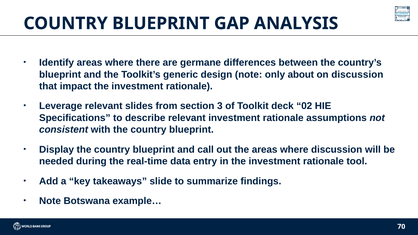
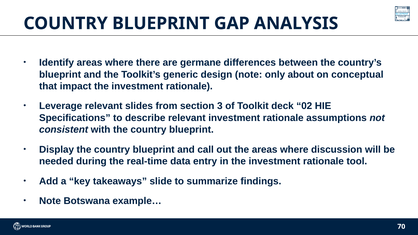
on discussion: discussion -> conceptual
